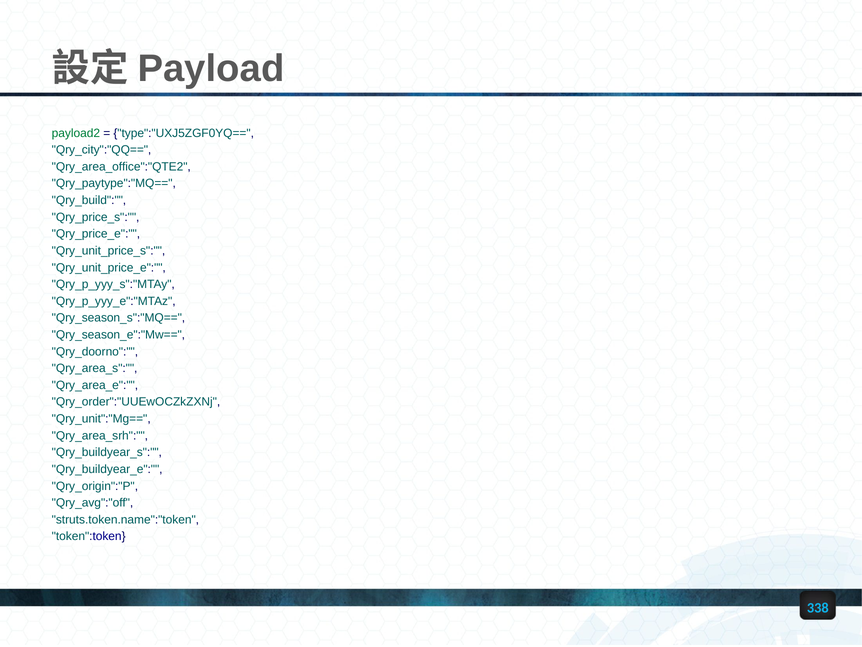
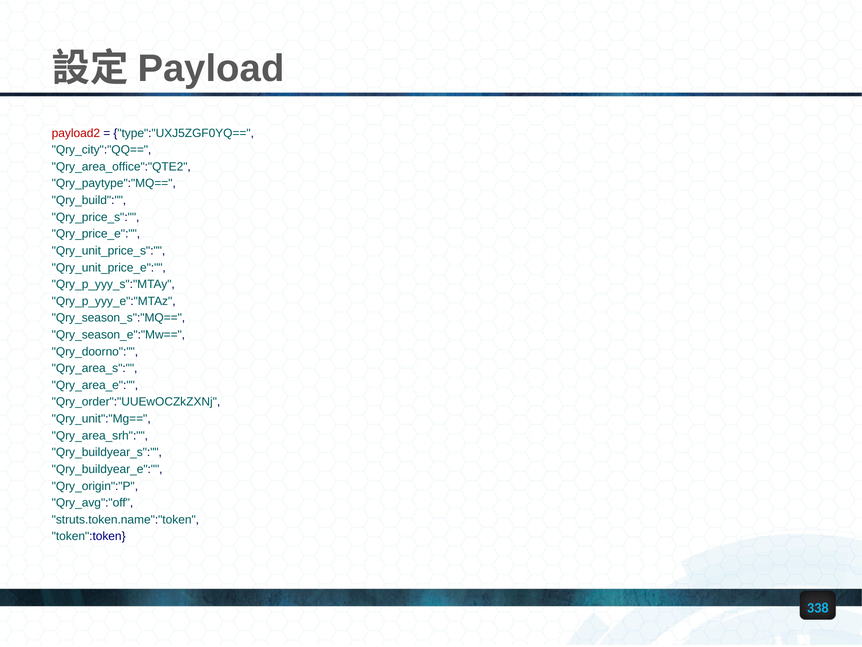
payload2 colour: green -> red
